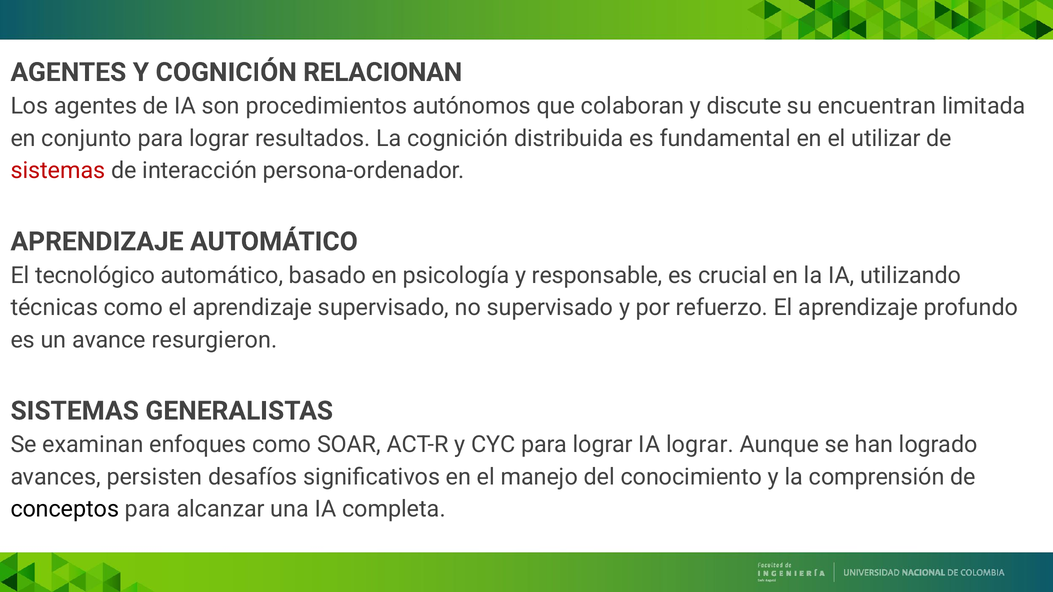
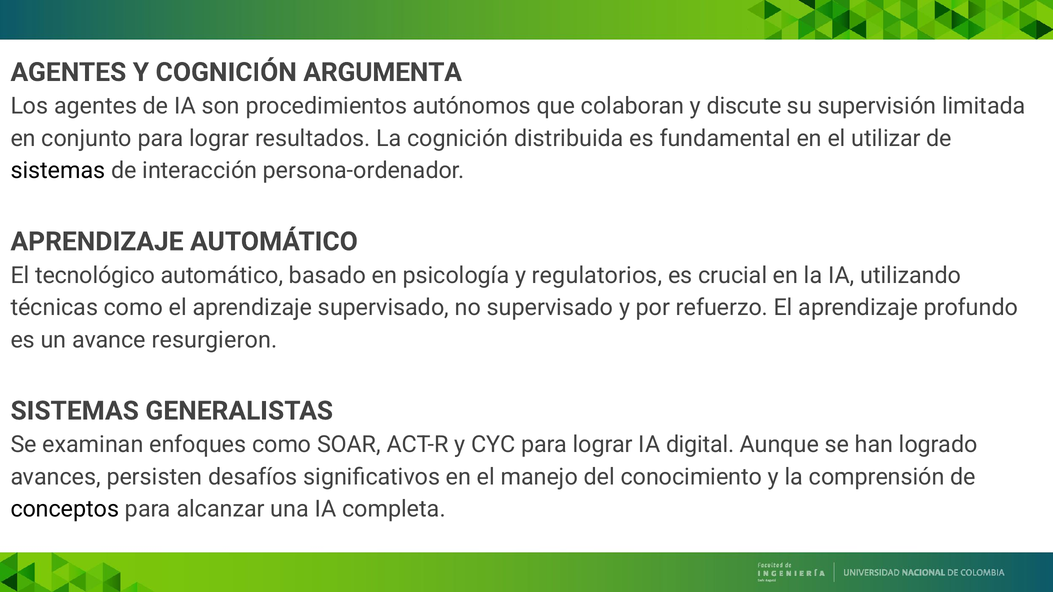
RELACIONAN: RELACIONAN -> ARGUMENTA
encuentran: encuentran -> supervisión
sistemas at (58, 171) colour: red -> black
responsable: responsable -> regulatorios
IA lograr: lograr -> digital
